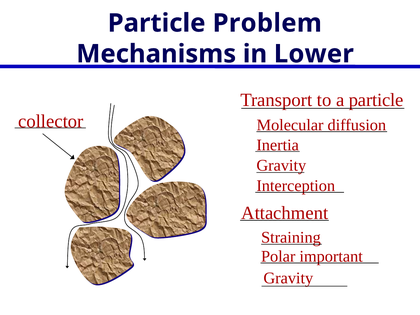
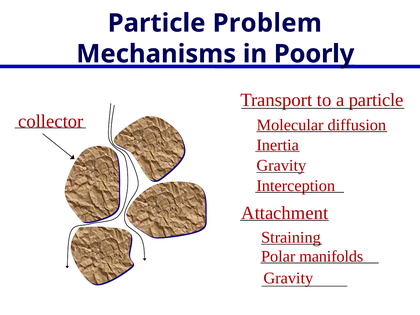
Lower: Lower -> Poorly
important: important -> manifolds
